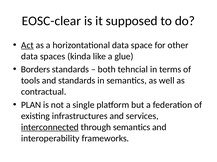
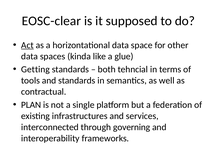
Borders: Borders -> Getting
interconnected underline: present -> none
through semantics: semantics -> governing
